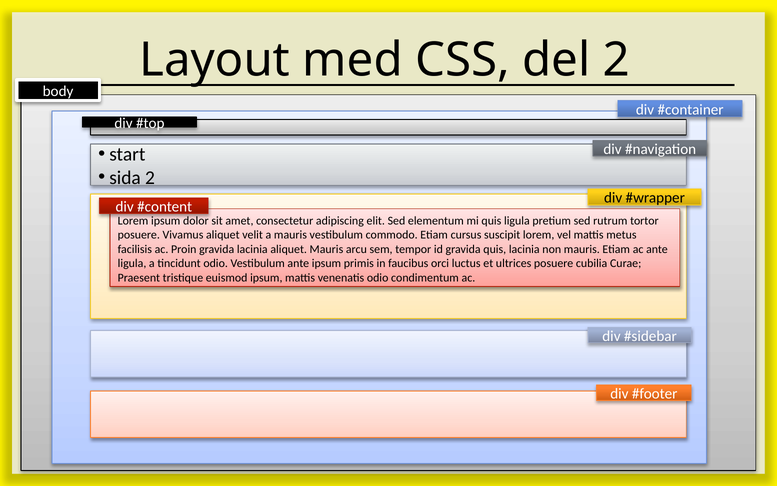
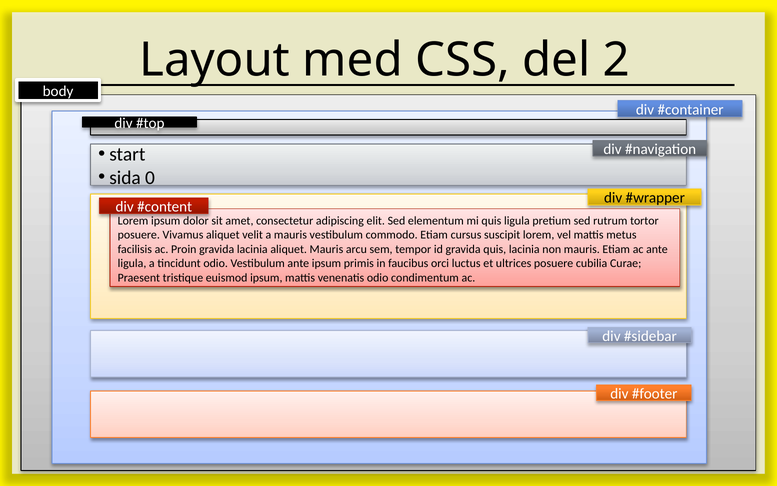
sida 2: 2 -> 0
